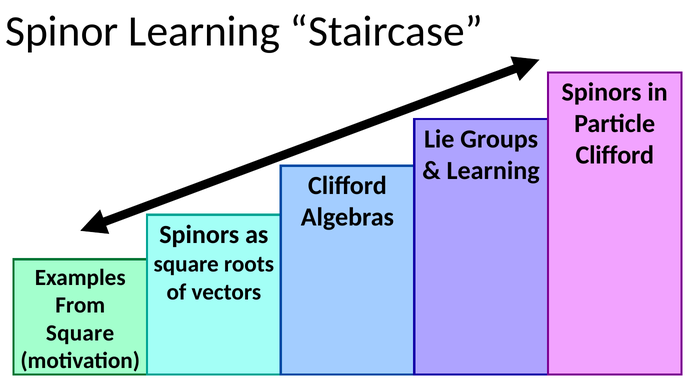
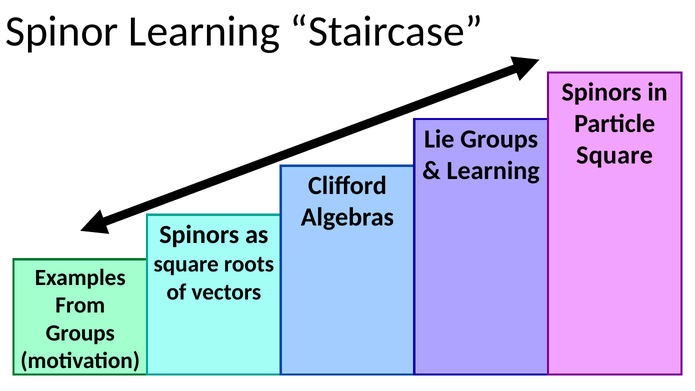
Clifford at (615, 155): Clifford -> Square
Square at (80, 333): Square -> Groups
